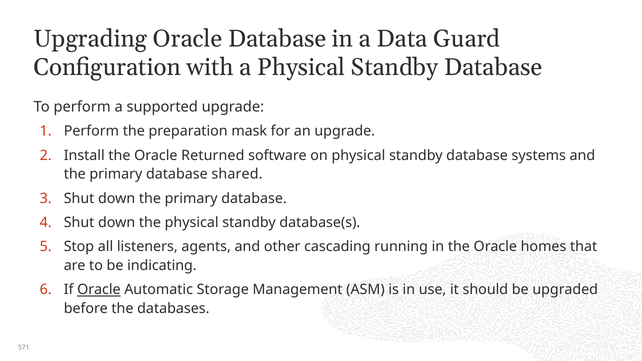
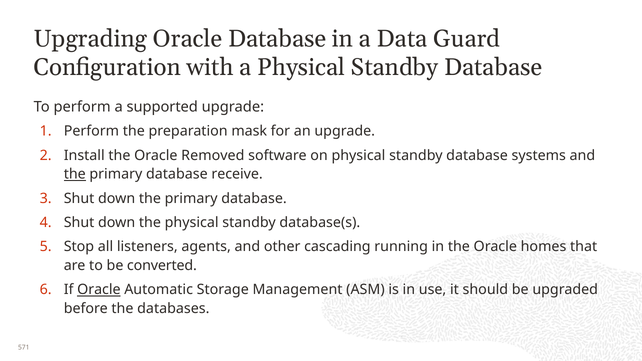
Returned: Returned -> Removed
the at (75, 174) underline: none -> present
shared: shared -> receive
indicating: indicating -> converted
